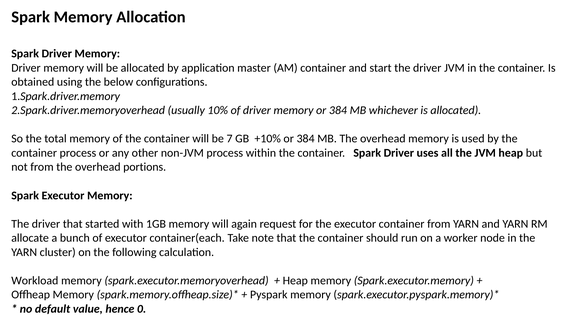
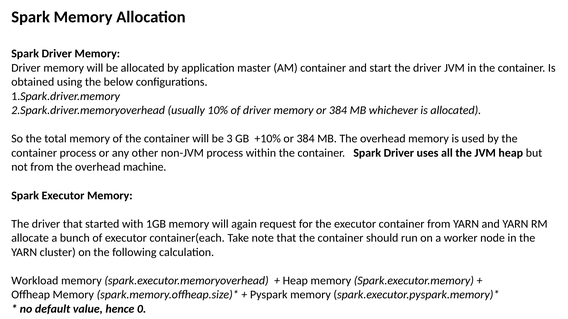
7: 7 -> 3
portions: portions -> machine
